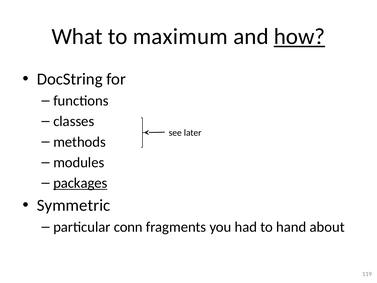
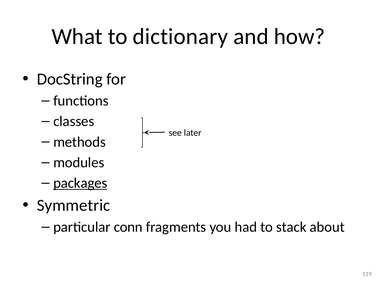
maximum: maximum -> dictionary
how underline: present -> none
hand: hand -> stack
